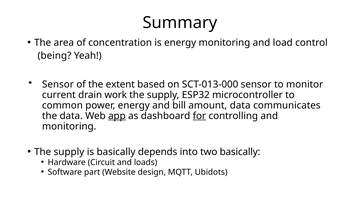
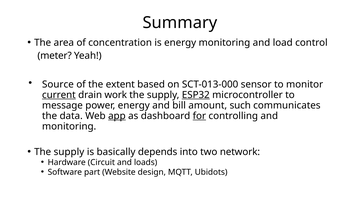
being: being -> meter
Sensor at (58, 85): Sensor -> Source
current underline: none -> present
ESP32 underline: none -> present
common: common -> message
amount data: data -> such
two basically: basically -> network
